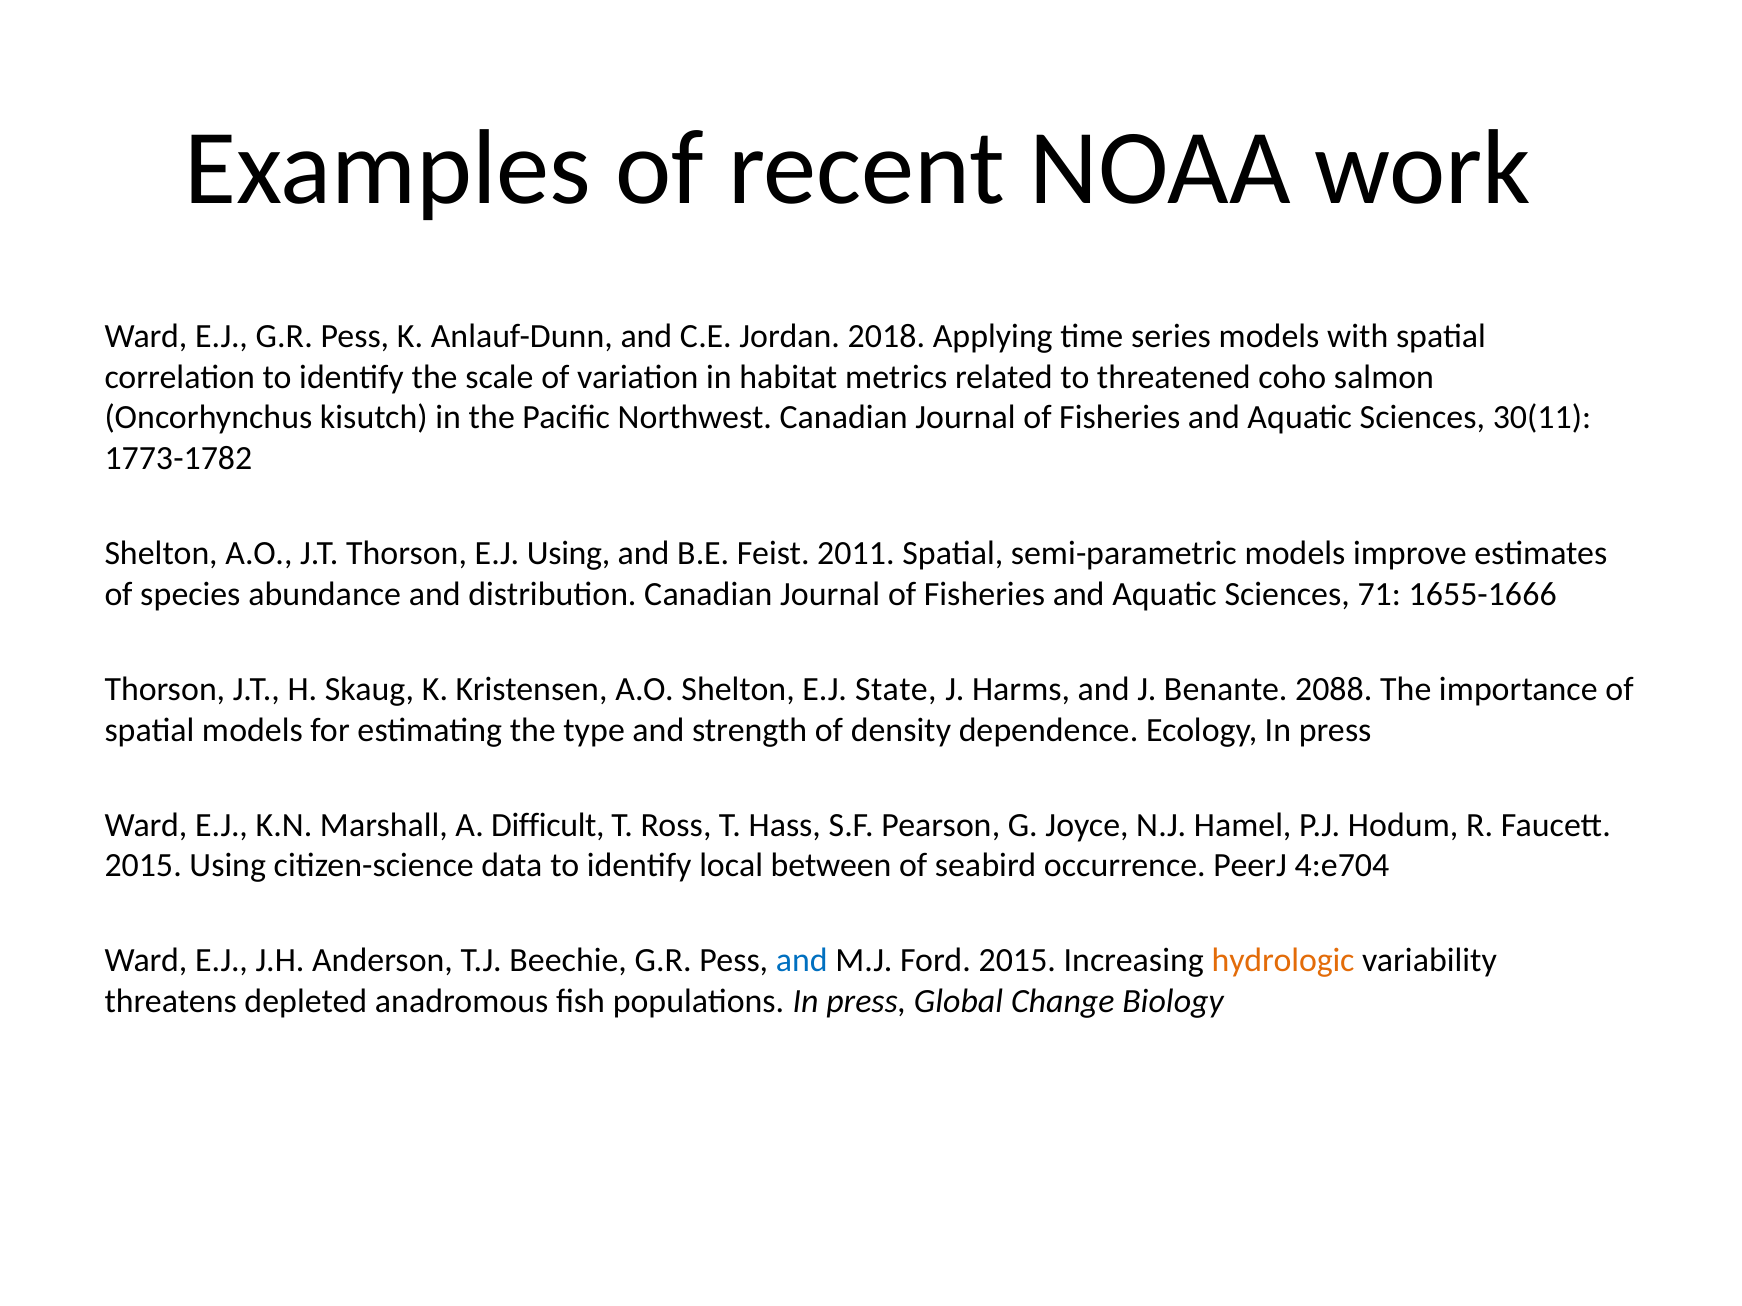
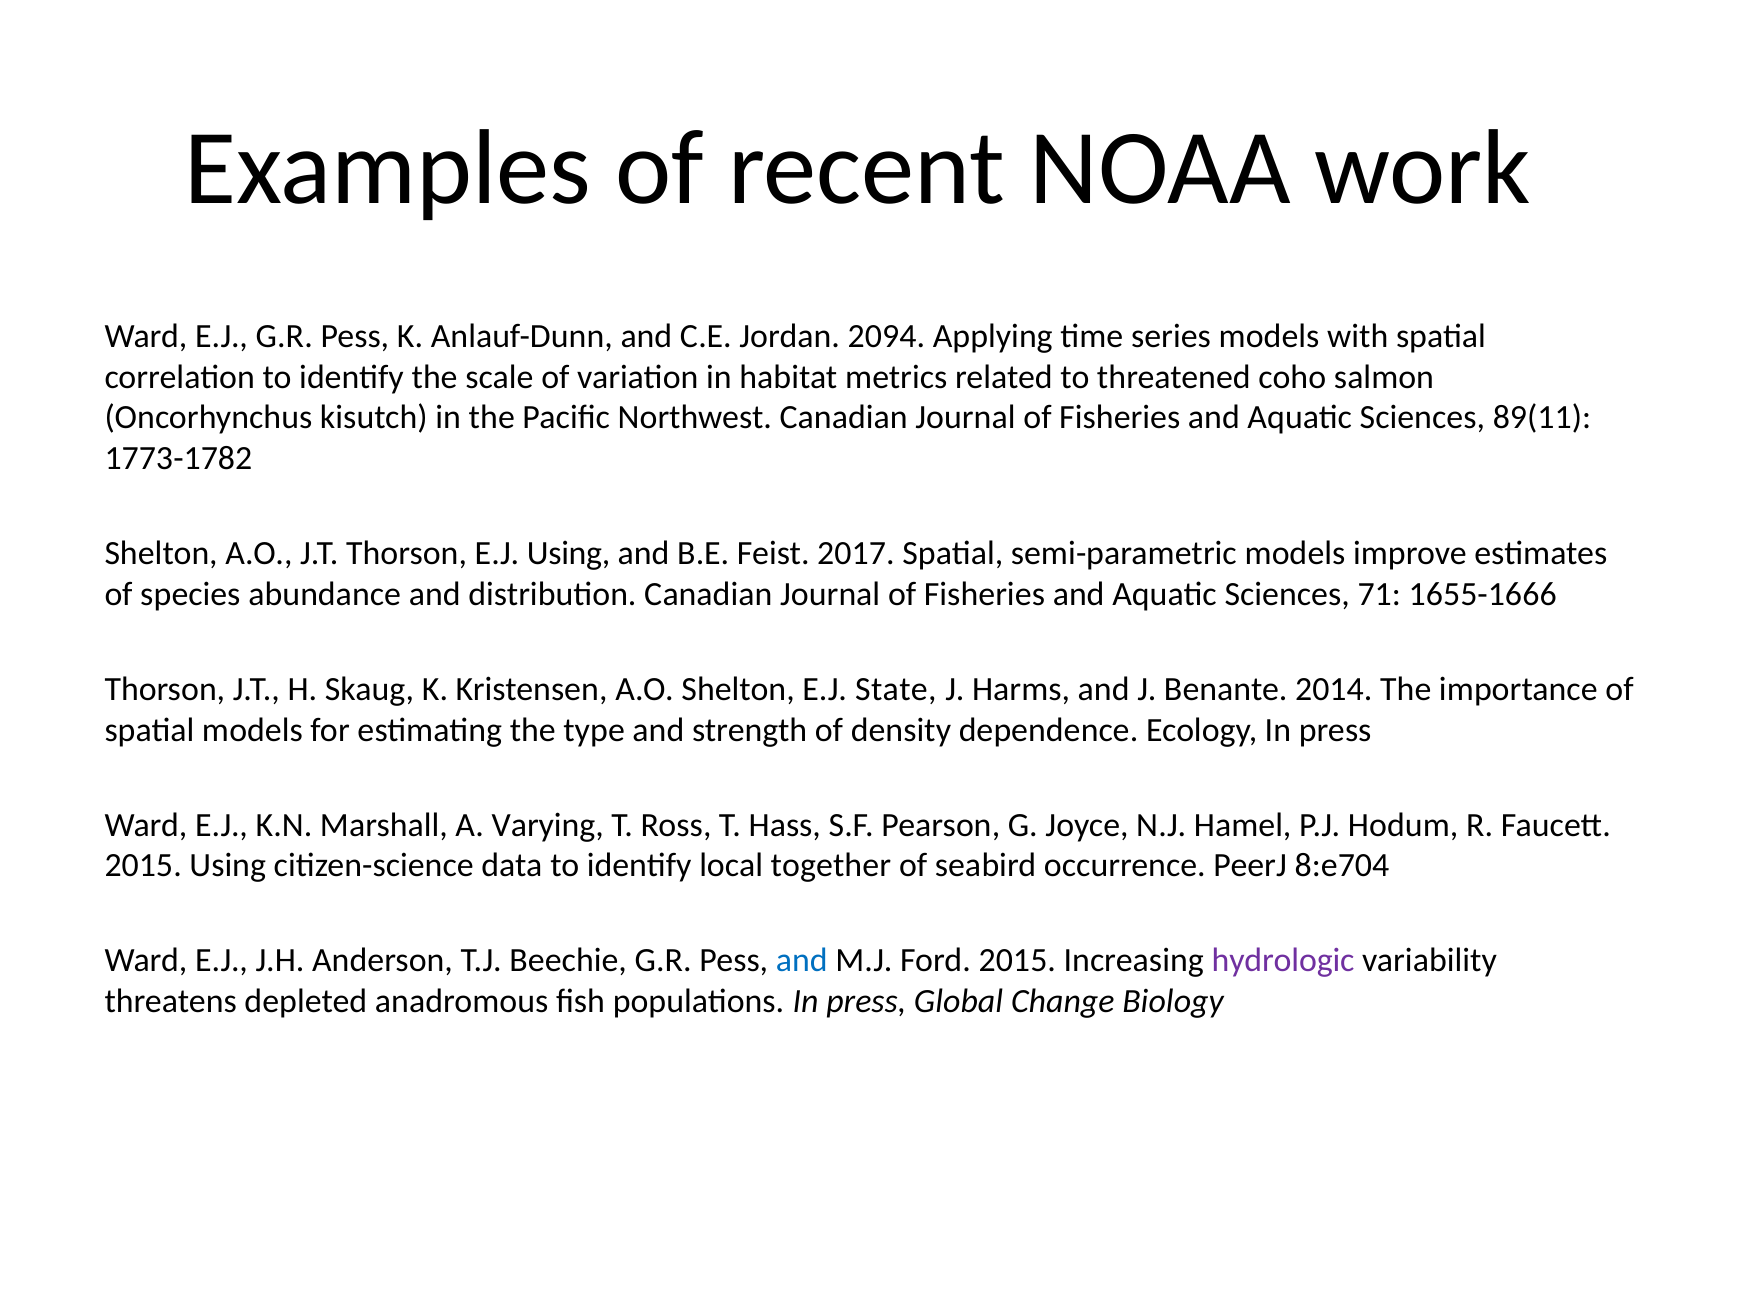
2018: 2018 -> 2094
30(11: 30(11 -> 89(11
2011: 2011 -> 2017
2088: 2088 -> 2014
Difficult: Difficult -> Varying
between: between -> together
4:e704: 4:e704 -> 8:e704
hydrologic colour: orange -> purple
